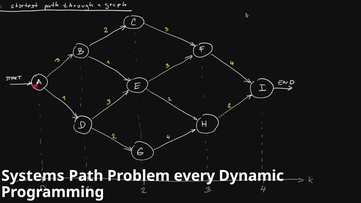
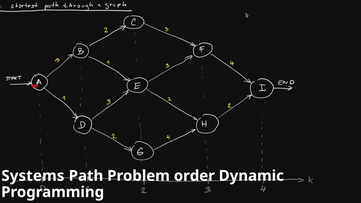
every: every -> order
